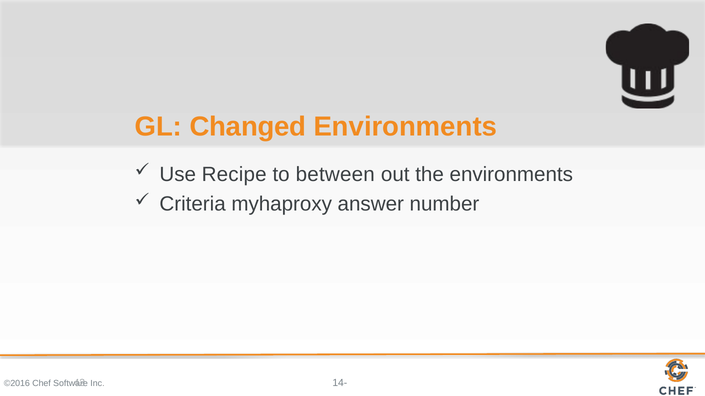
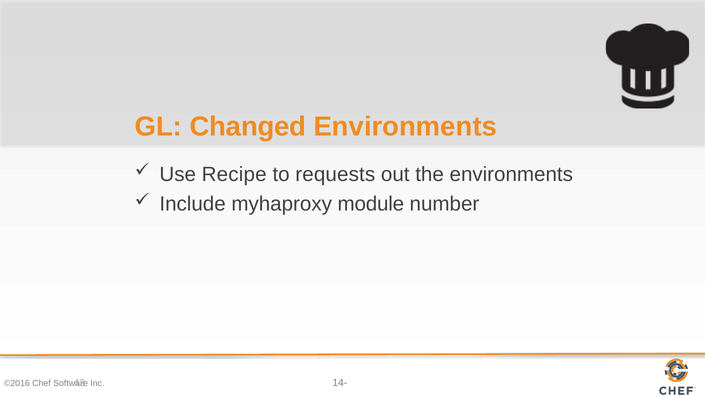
between: between -> requests
Criteria: Criteria -> Include
answer: answer -> module
